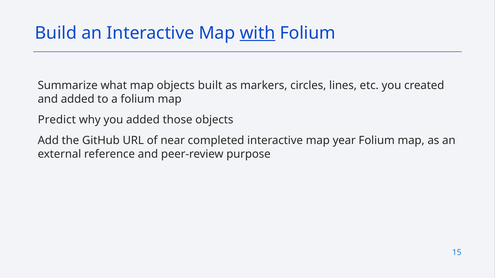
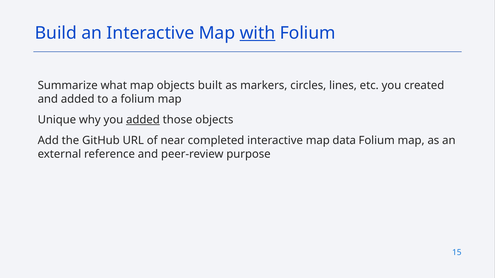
Predict: Predict -> Unique
added at (143, 120) underline: none -> present
year: year -> data
